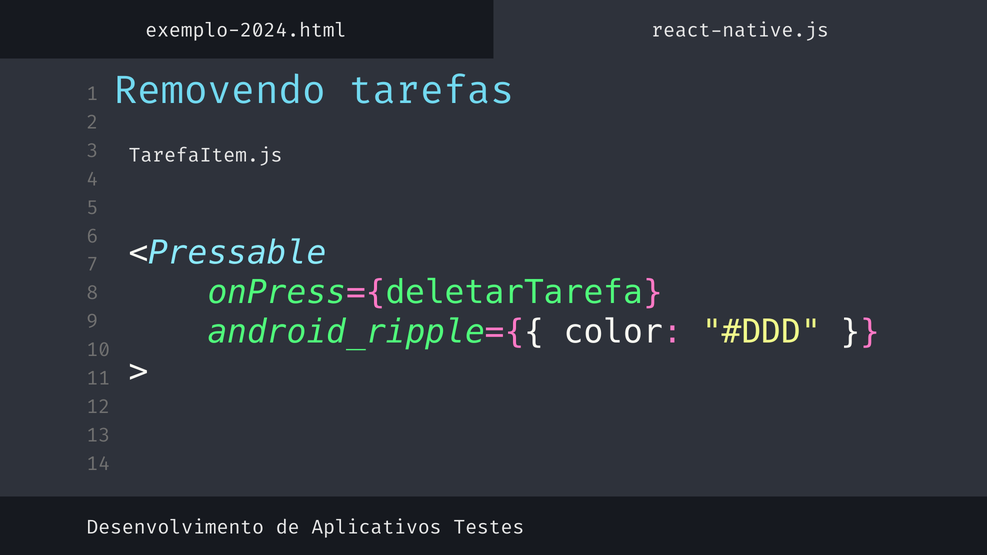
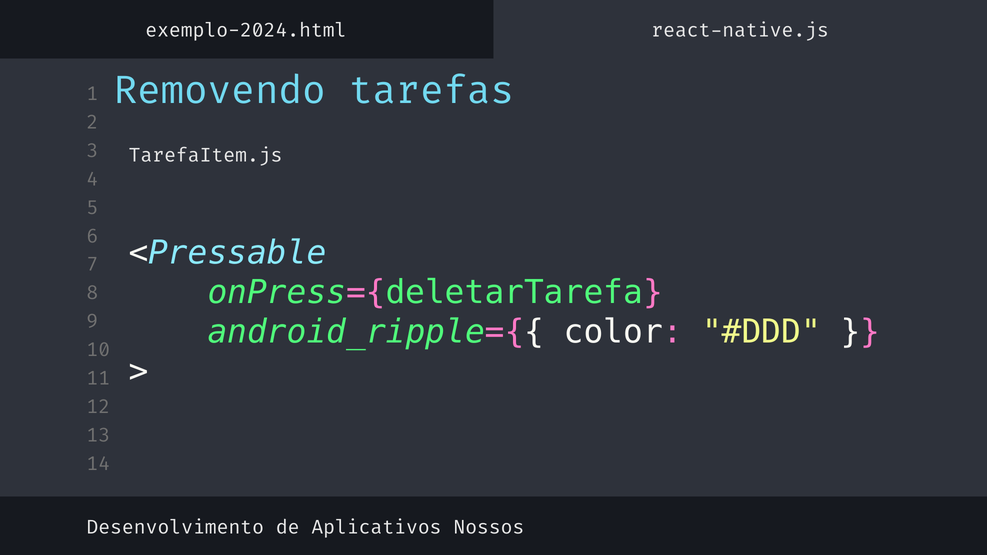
Testes: Testes -> Nossos
